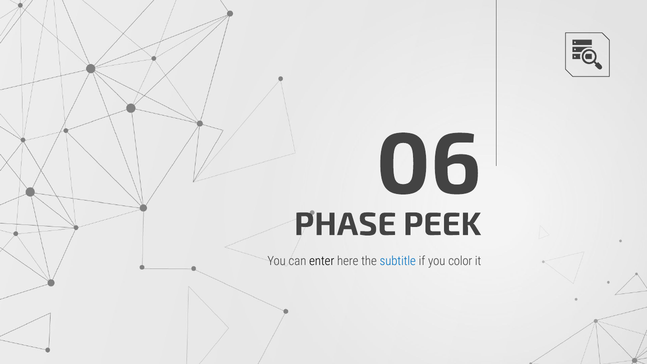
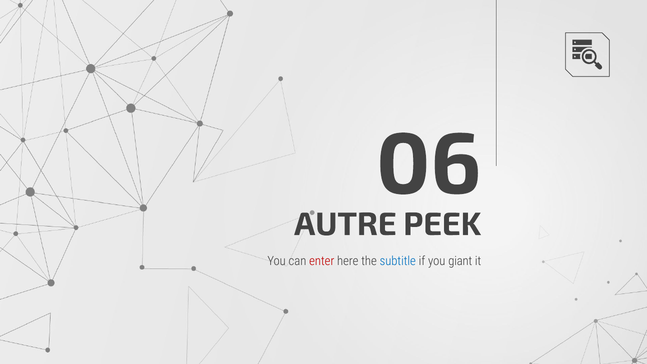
PHASE: PHASE -> AUTRE
enter colour: black -> red
color: color -> giant
